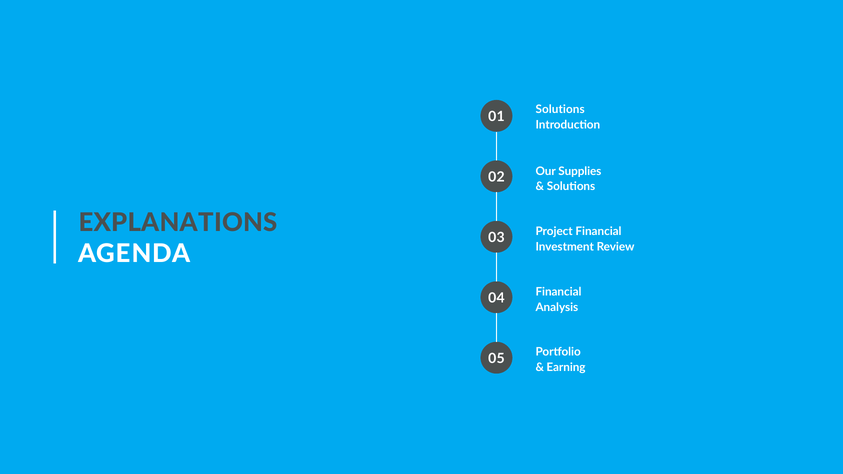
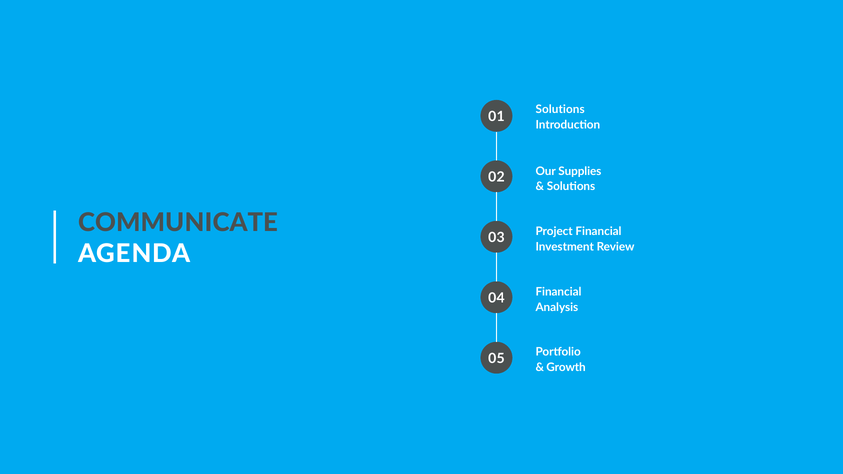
EXPLANATIONS: EXPLANATIONS -> COMMUNICATE
Earning: Earning -> Growth
